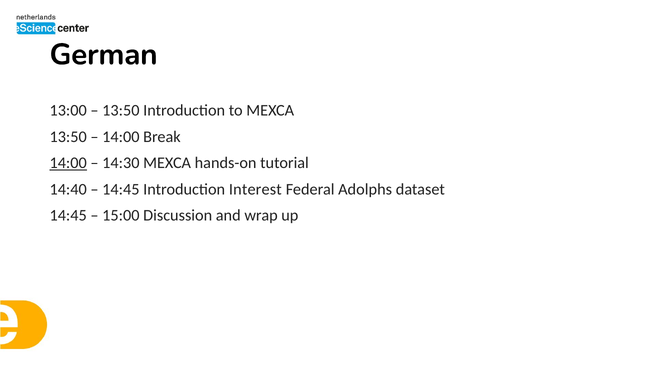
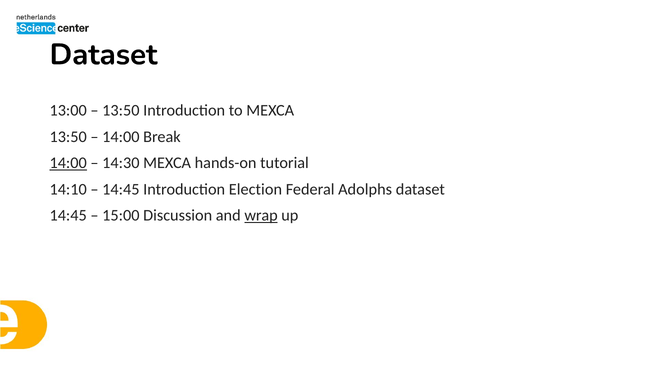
German at (104, 55): German -> Dataset
14:40: 14:40 -> 14:10
Interest: Interest -> Election
wrap underline: none -> present
